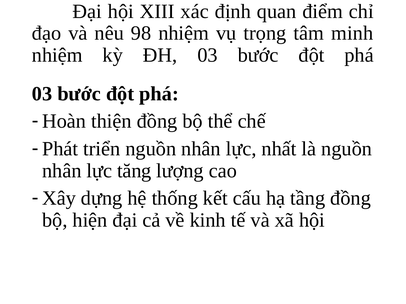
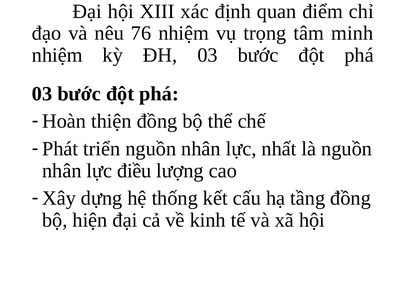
98: 98 -> 76
tăng: tăng -> điều
